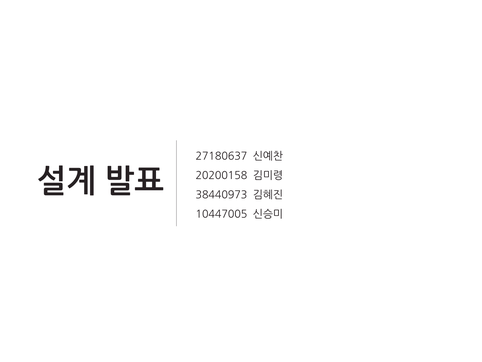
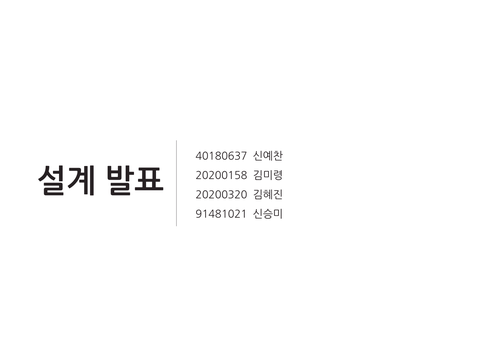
27180637: 27180637 -> 40180637
38440973: 38440973 -> 20200320
10447005: 10447005 -> 91481021
